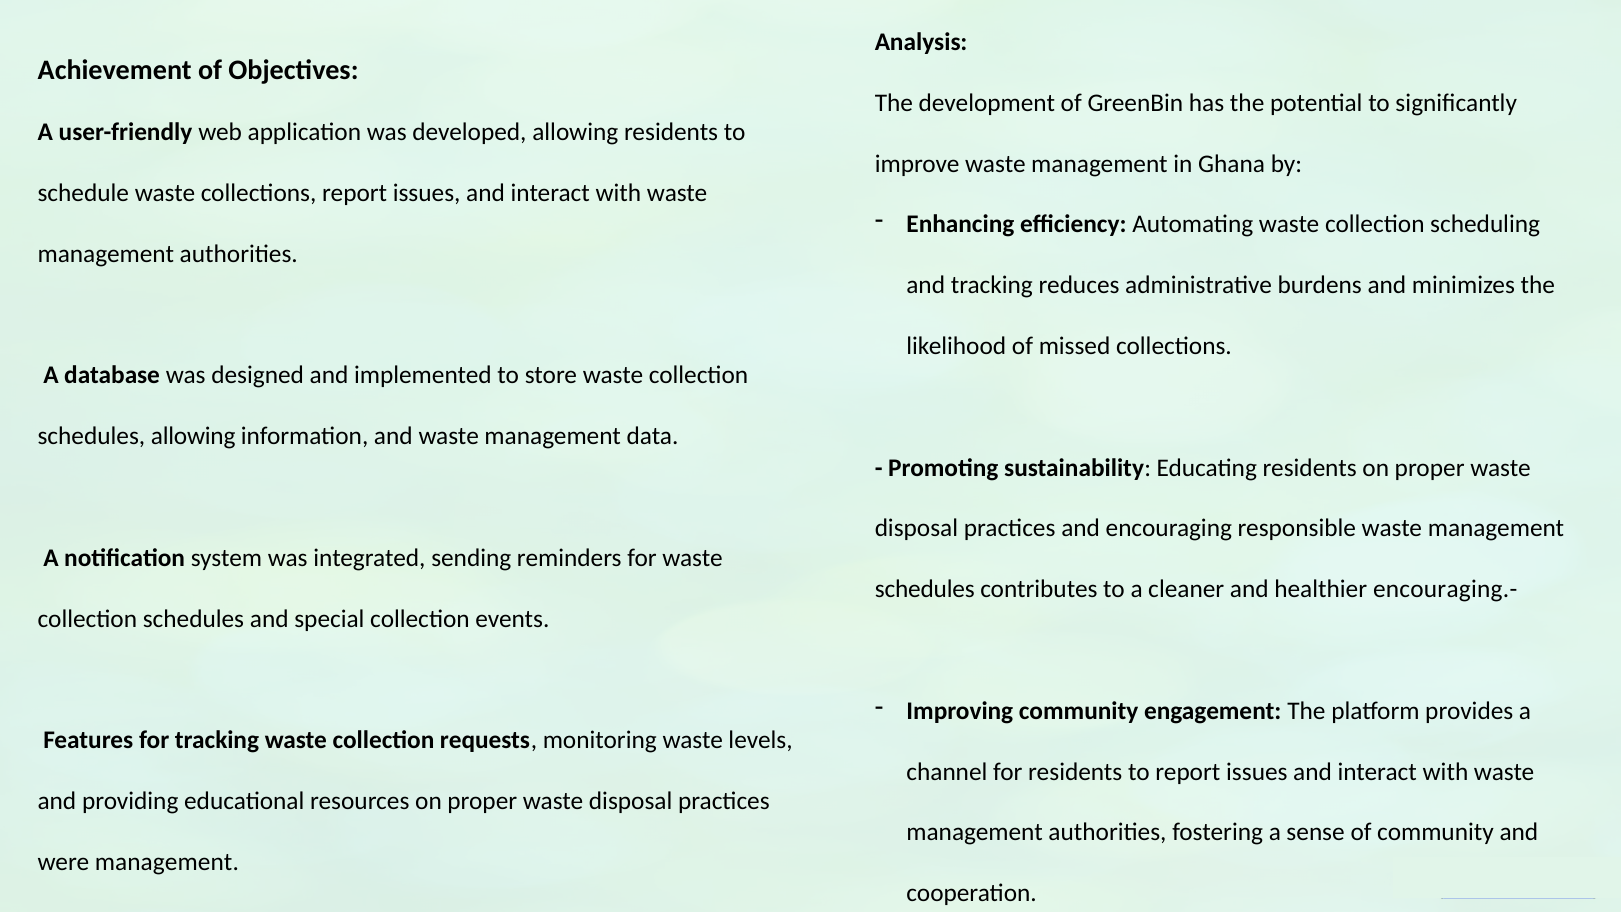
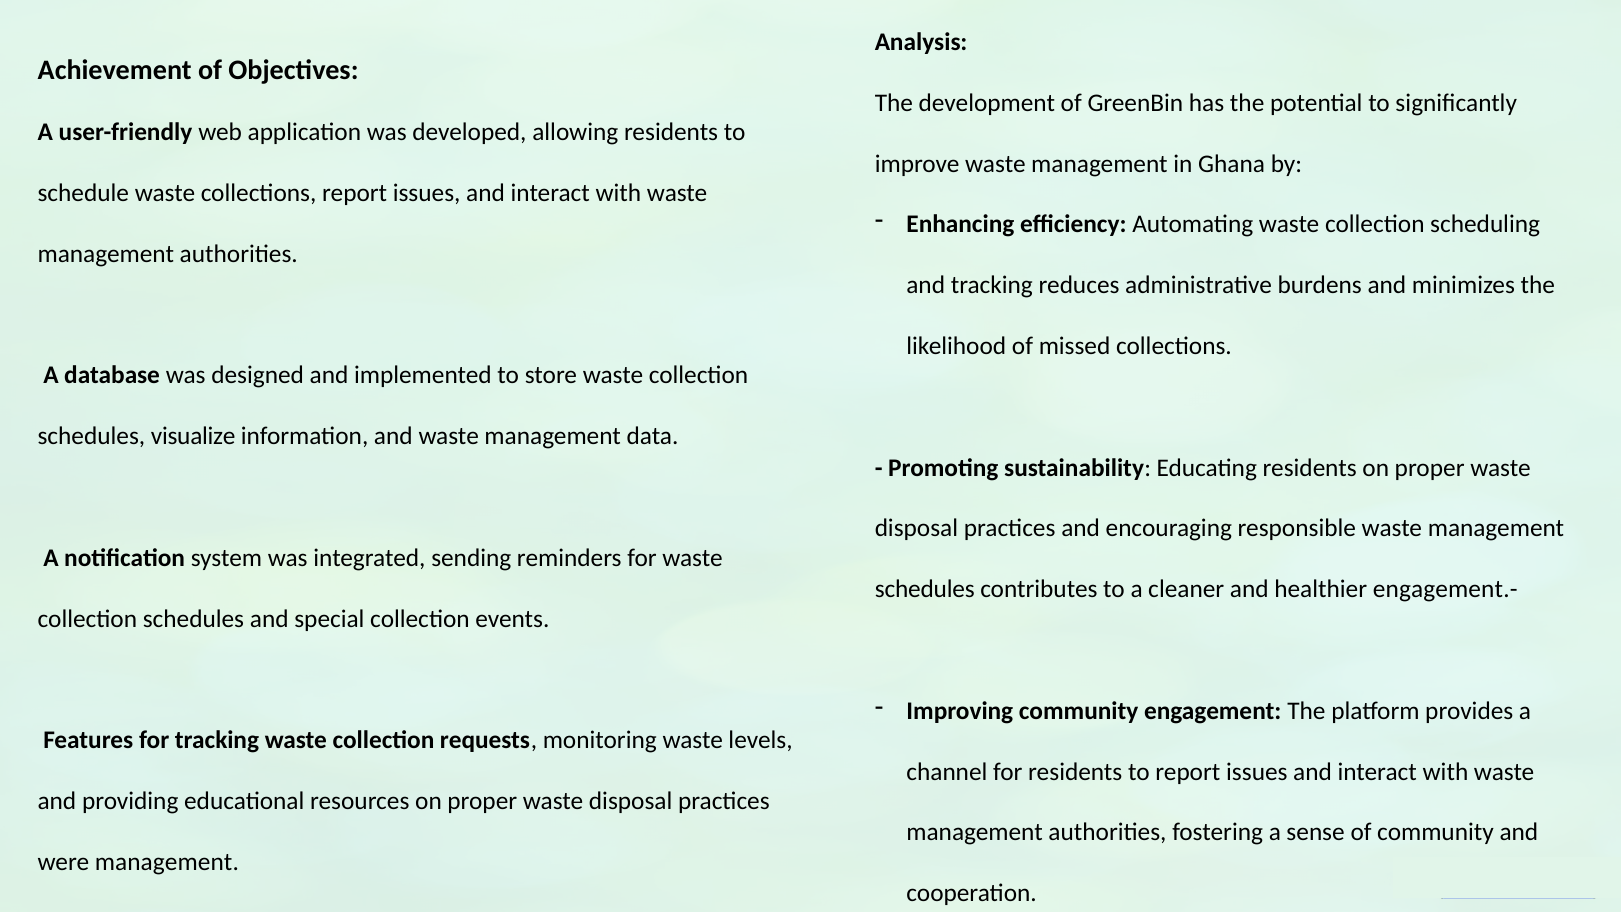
schedules allowing: allowing -> visualize
encouraging.-: encouraging.- -> engagement.-
